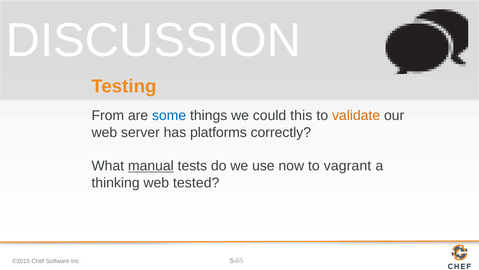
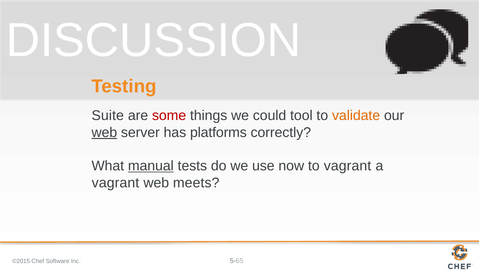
From: From -> Suite
some colour: blue -> red
this: this -> tool
web at (104, 132) underline: none -> present
thinking at (116, 182): thinking -> vagrant
tested: tested -> meets
